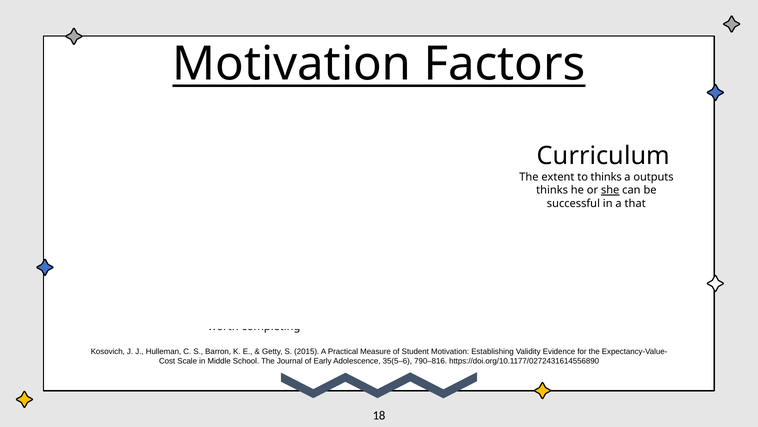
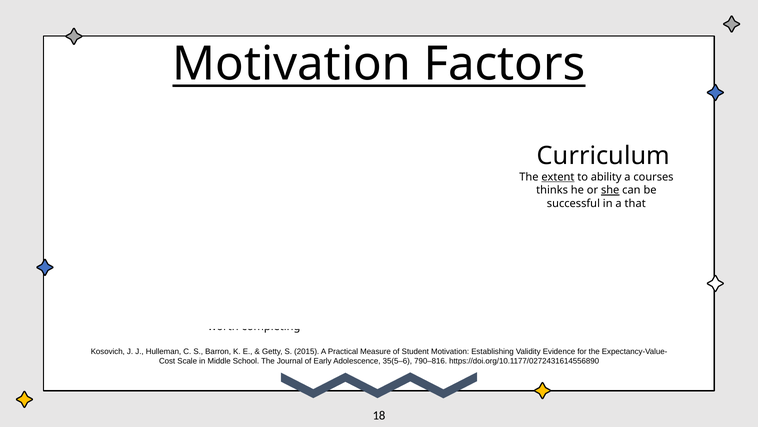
extent at (558, 177) underline: none -> present
to thinks: thinks -> ability
outputs: outputs -> courses
